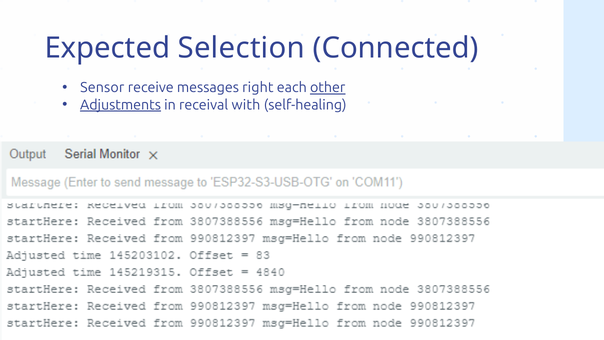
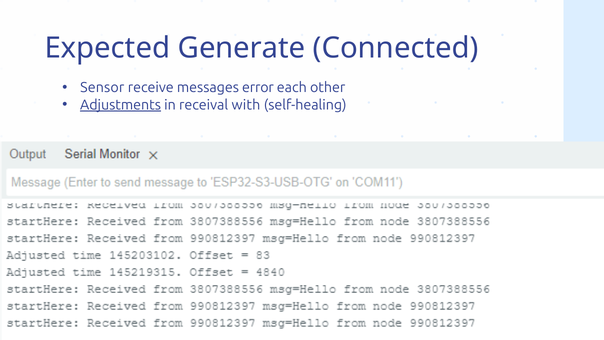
Selection: Selection -> Generate
right: right -> error
other underline: present -> none
